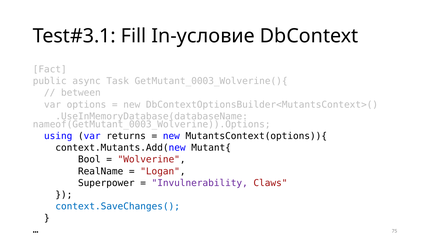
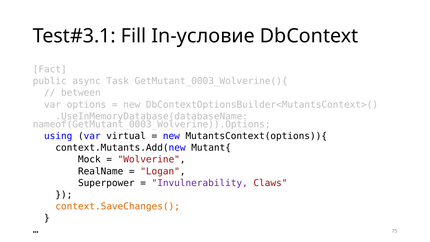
returns: returns -> virtual
Bool: Bool -> Mock
context.SaveChanges( colour: blue -> orange
